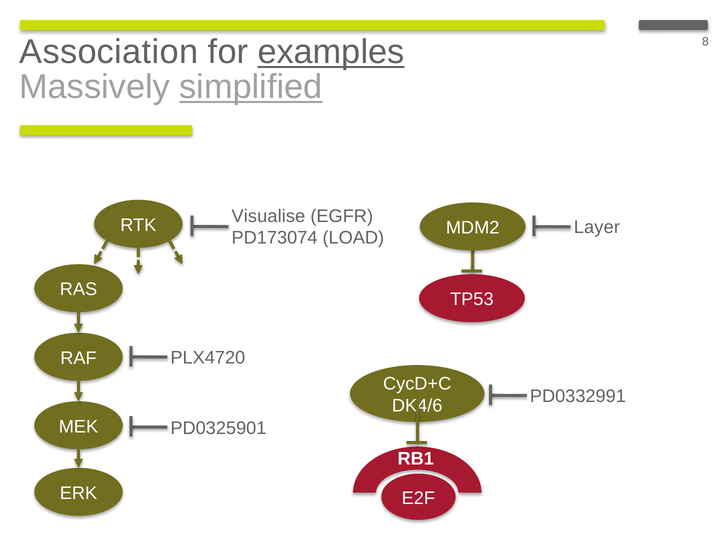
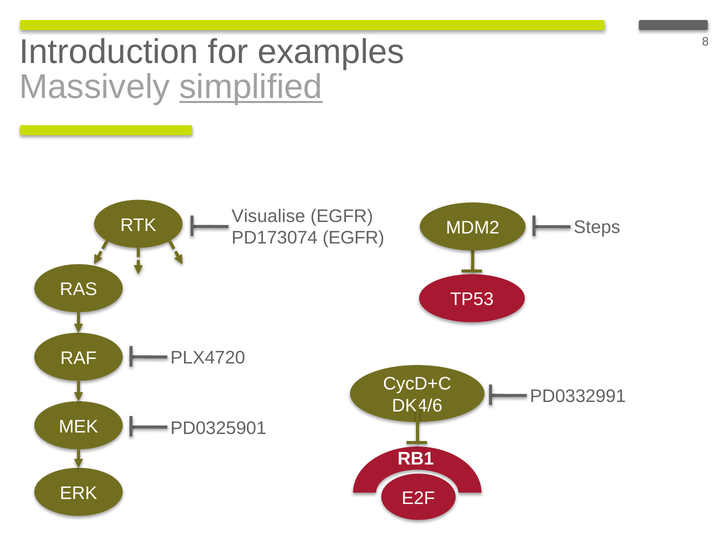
Association: Association -> Introduction
examples underline: present -> none
Layer: Layer -> Steps
PD173074 LOAD: LOAD -> EGFR
